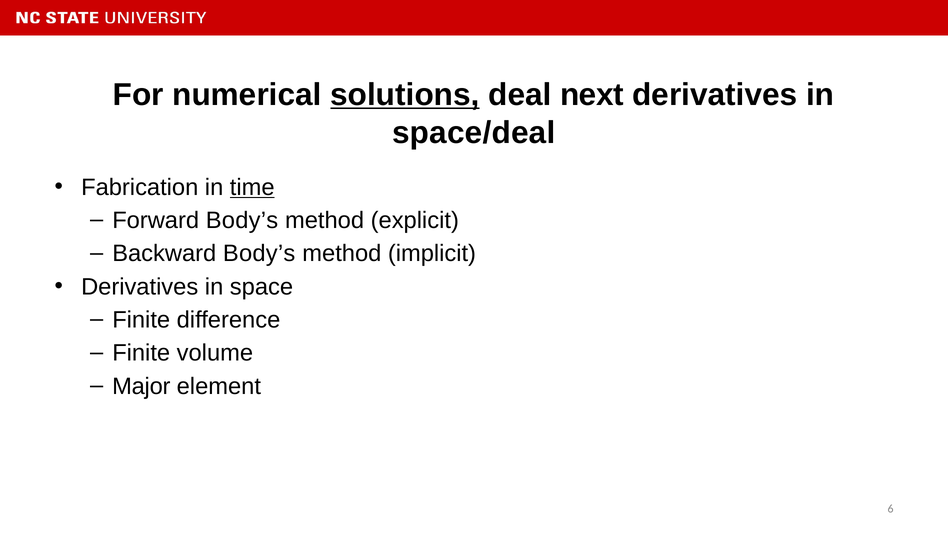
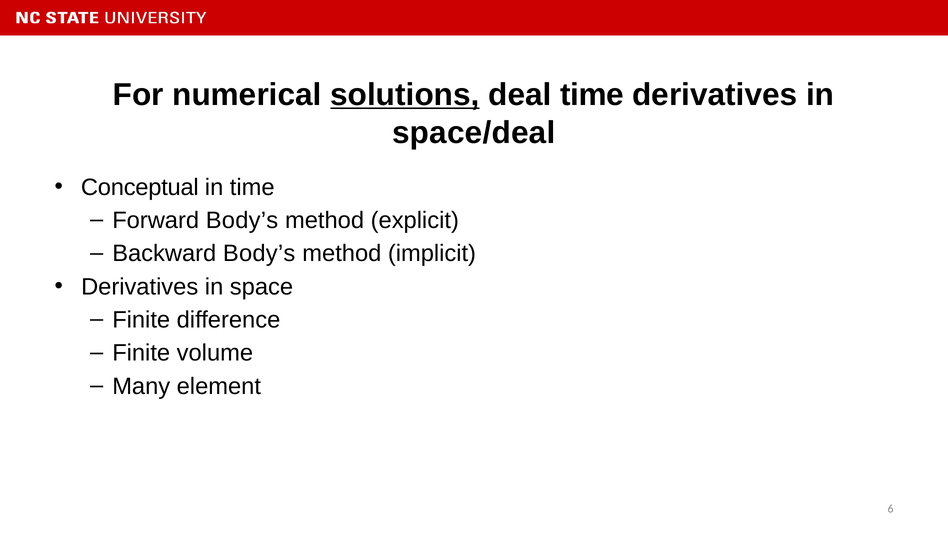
deal next: next -> time
Fabrication: Fabrication -> Conceptual
time at (252, 187) underline: present -> none
Major: Major -> Many
